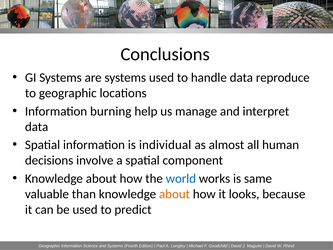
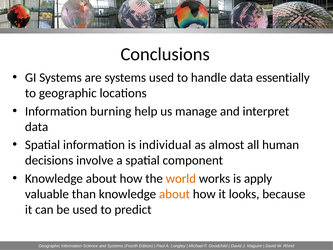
reproduce: reproduce -> essentially
world colour: blue -> orange
same: same -> apply
